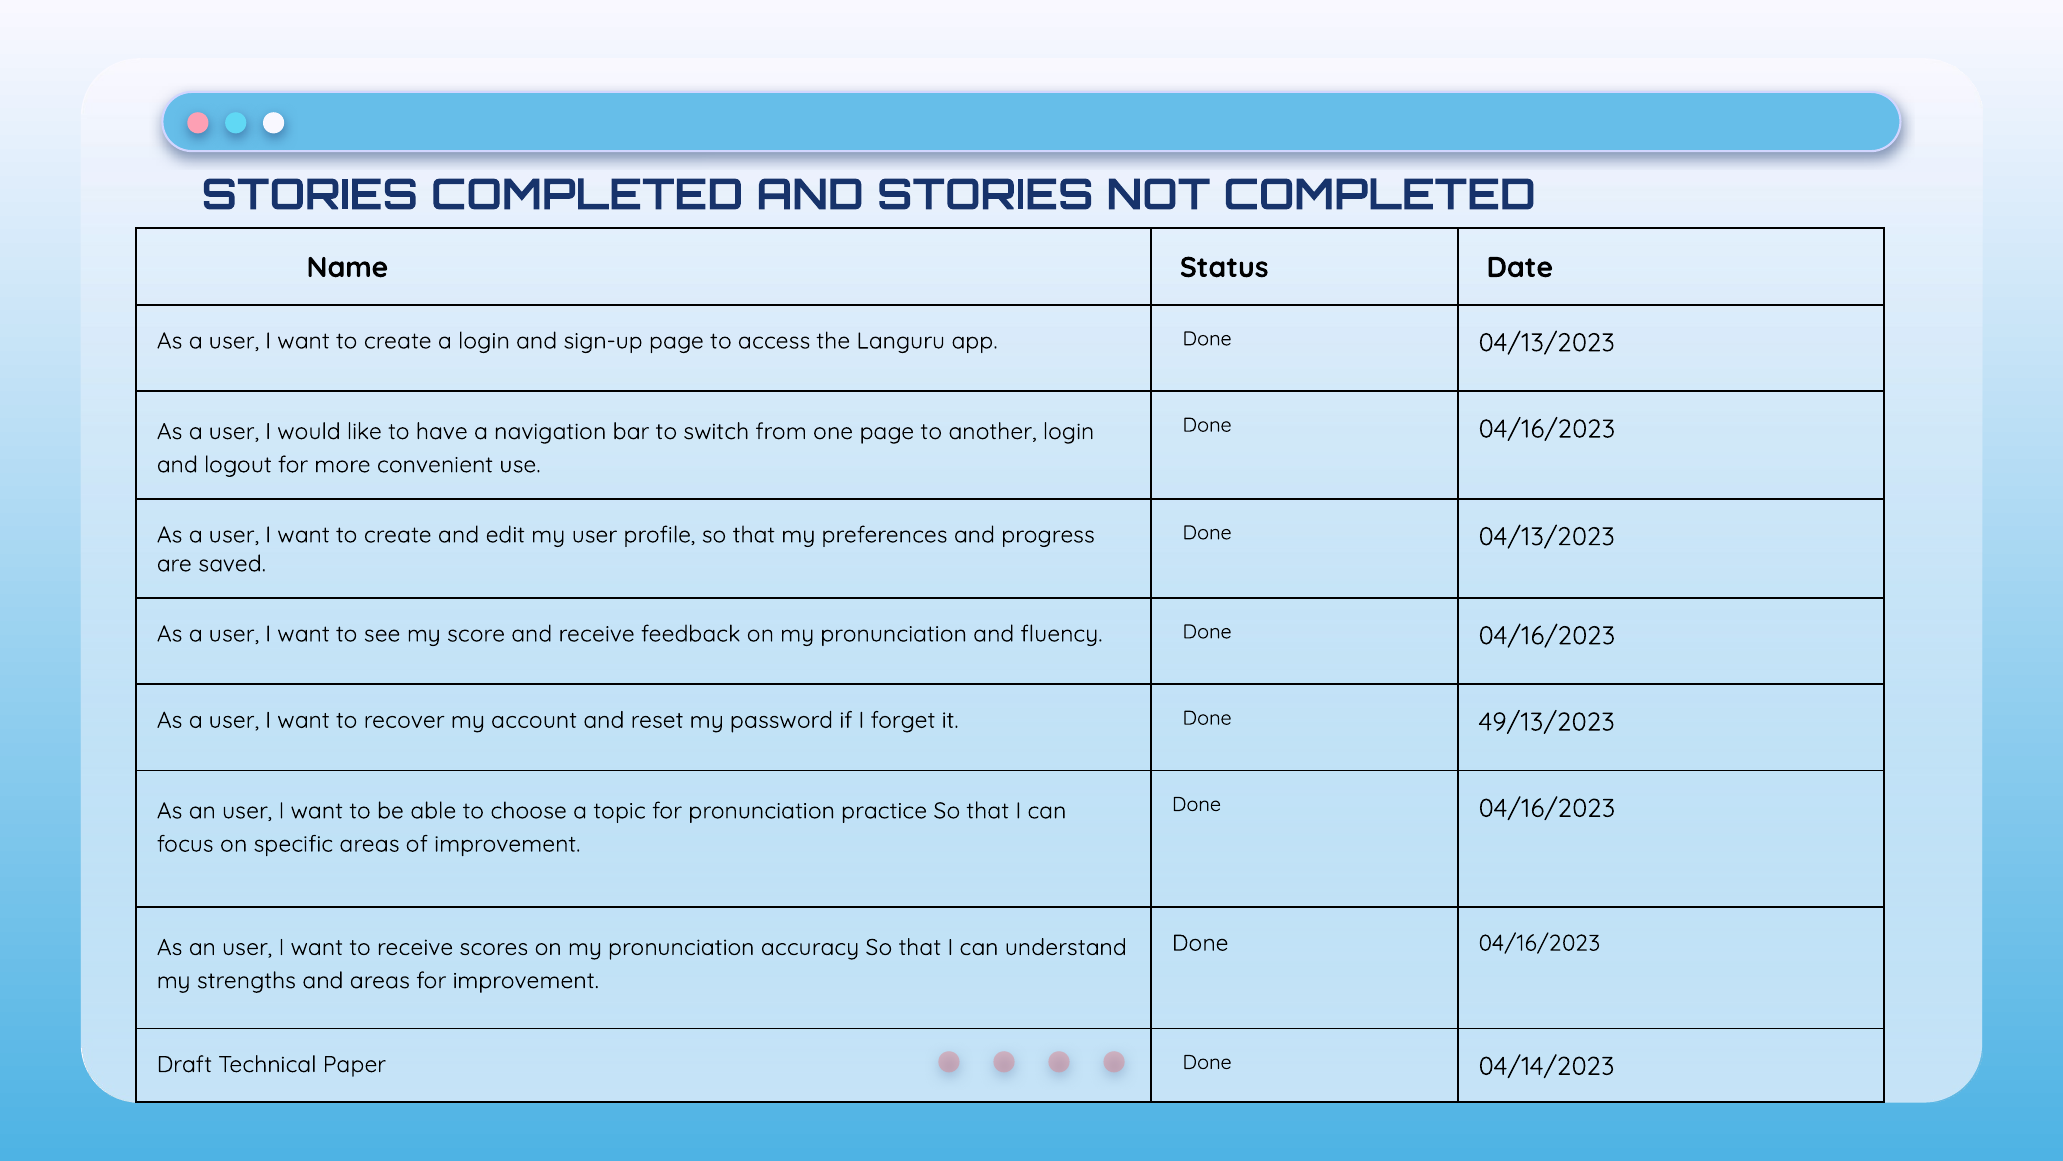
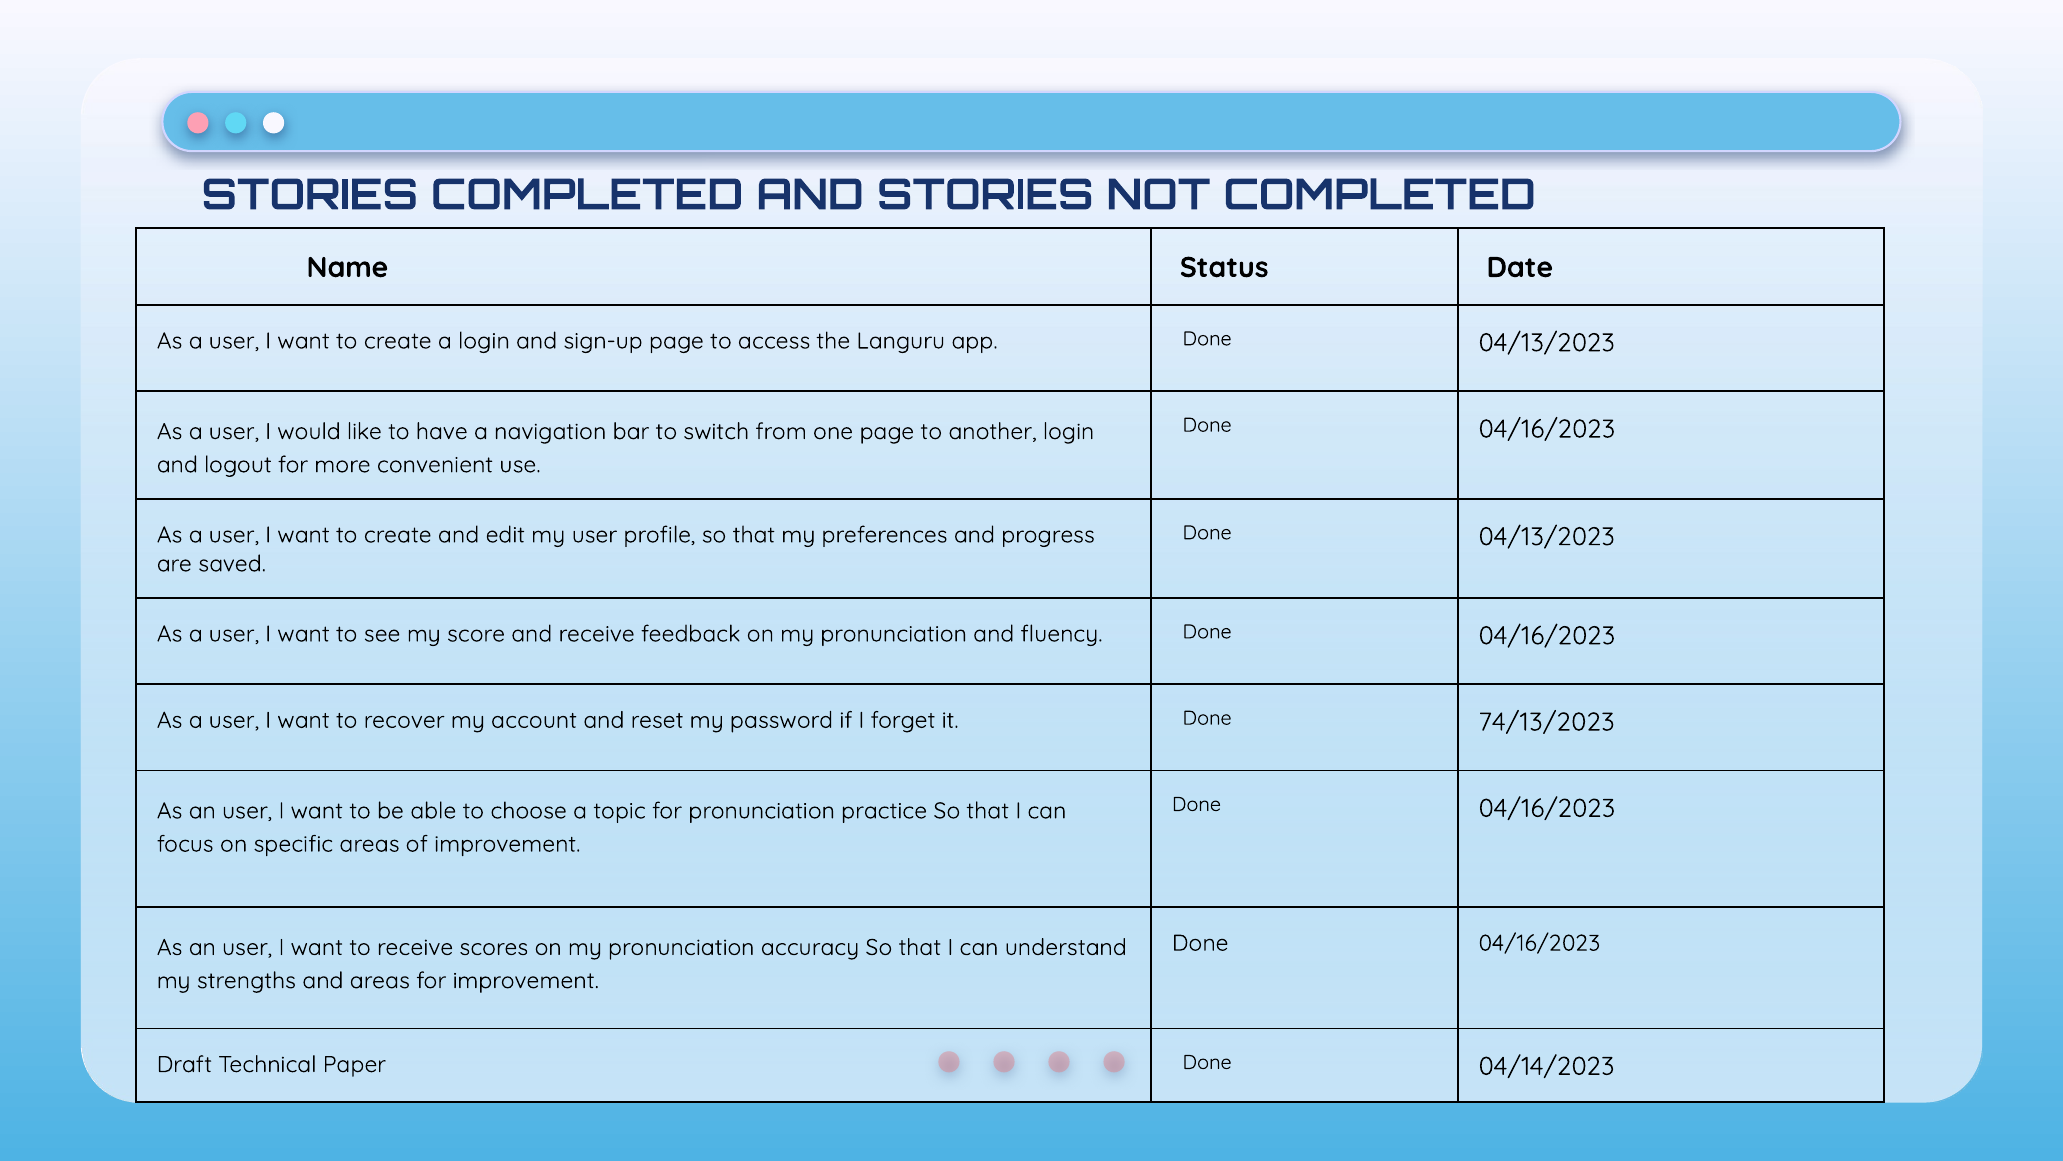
49/13/2023: 49/13/2023 -> 74/13/2023
